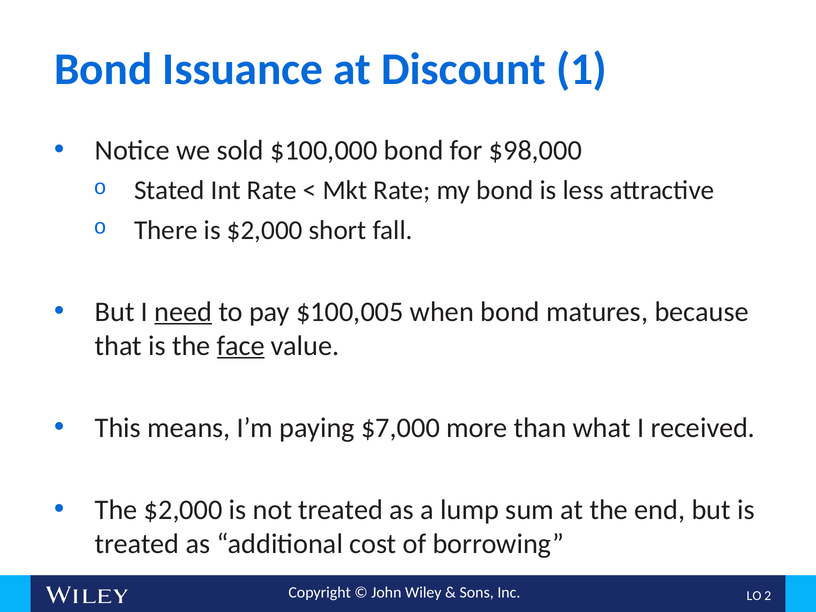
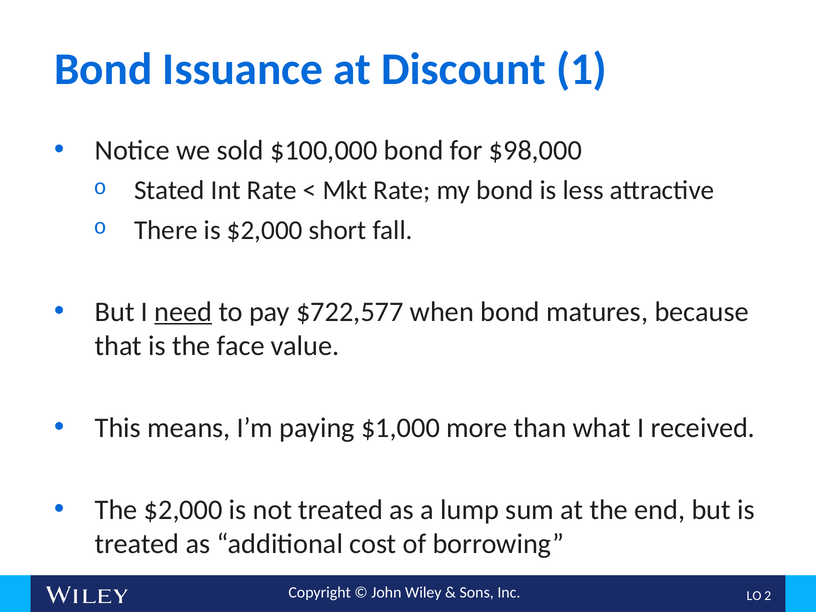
$100,005: $100,005 -> $722,577
face underline: present -> none
$7,000: $7,000 -> $1,000
